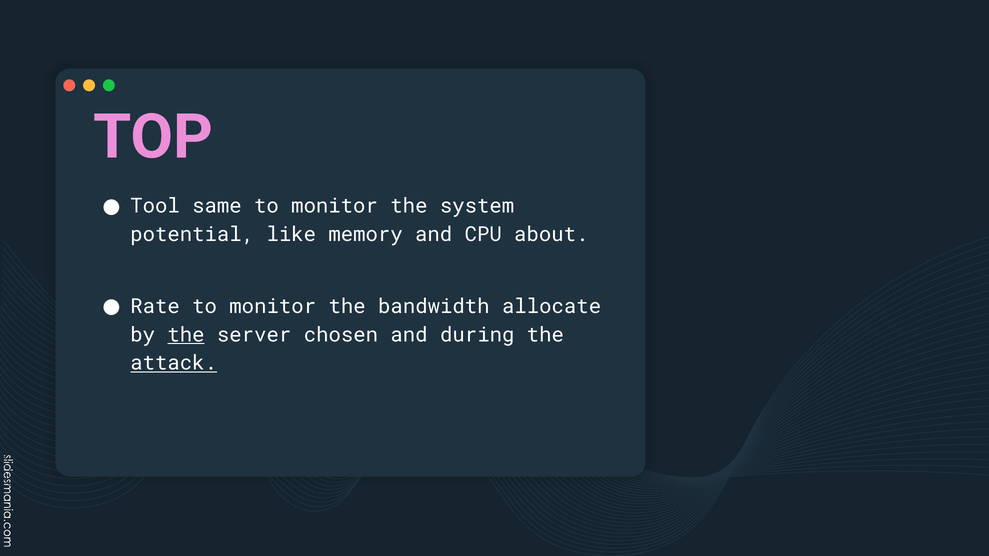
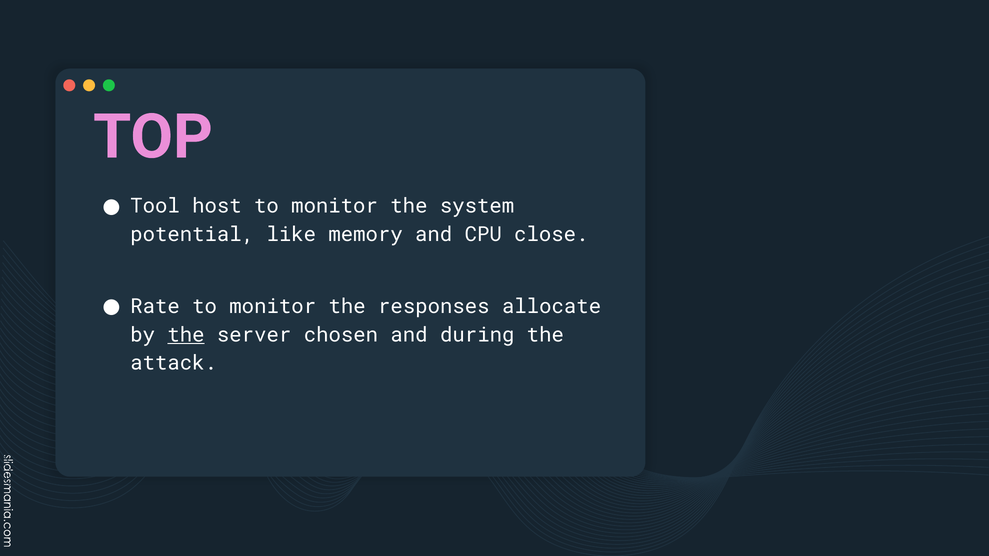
same: same -> host
about: about -> close
bandwidth: bandwidth -> responses
attack underline: present -> none
